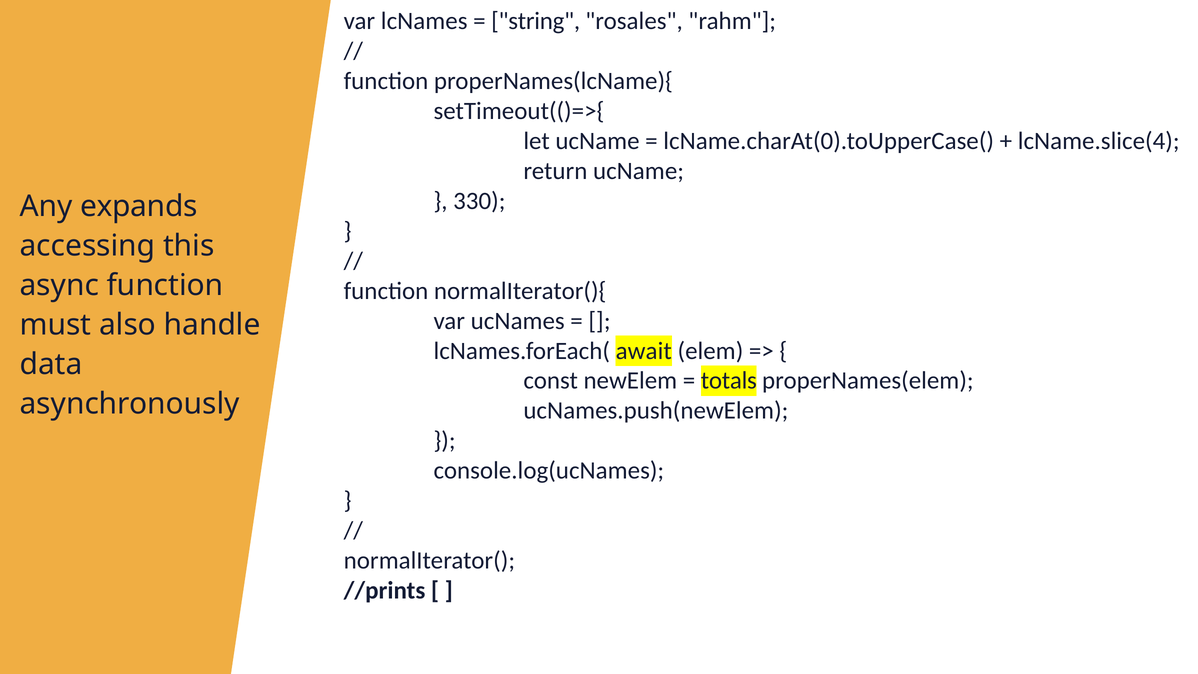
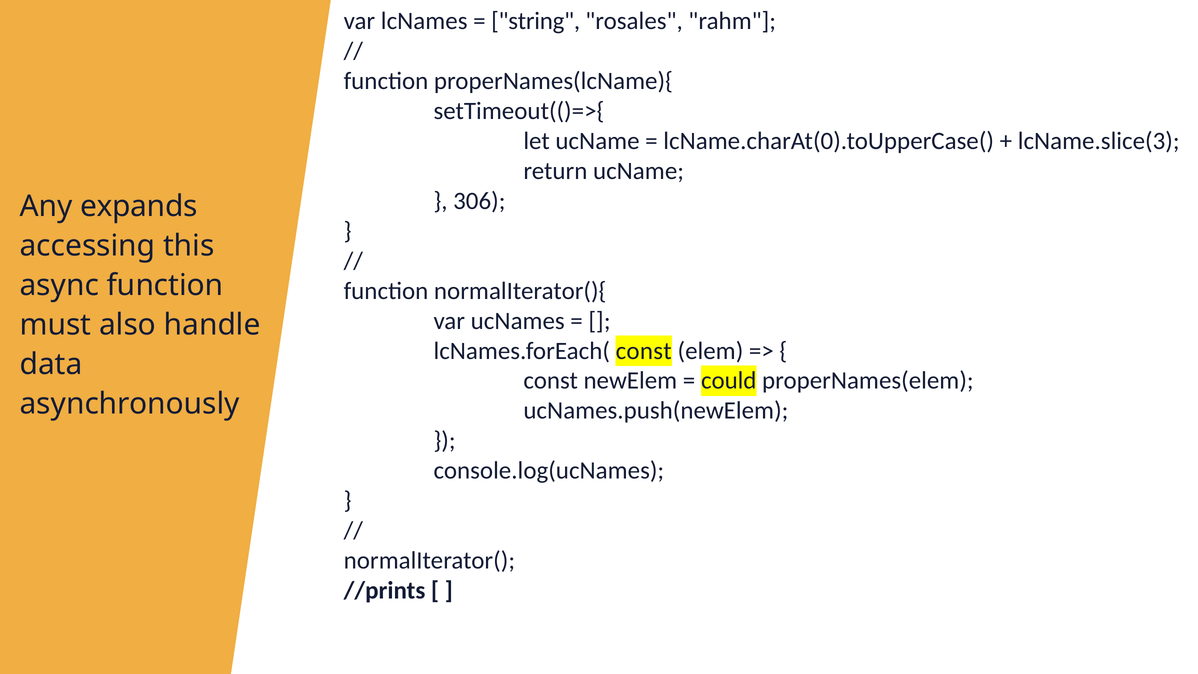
lcName.slice(4: lcName.slice(4 -> lcName.slice(3
330: 330 -> 306
lcNames.forEach( await: await -> const
totals: totals -> could
